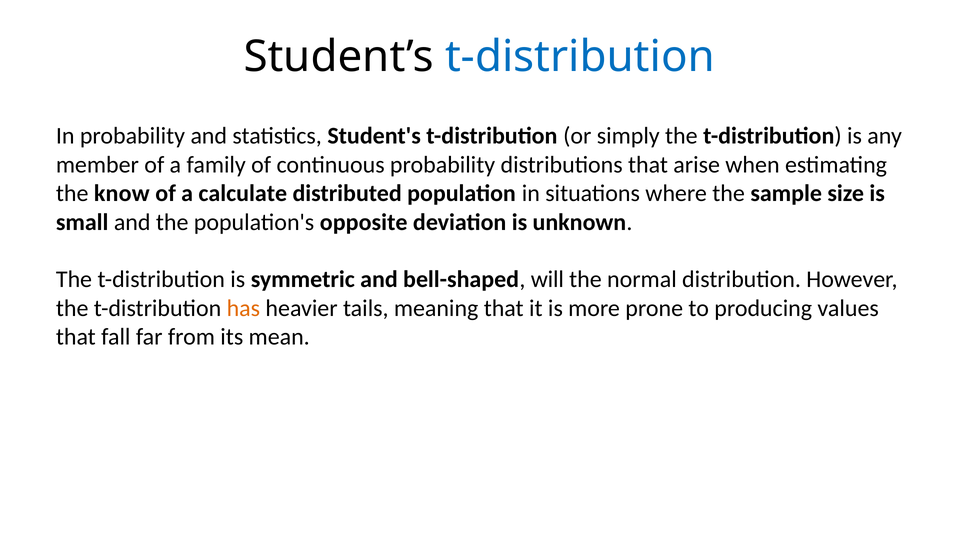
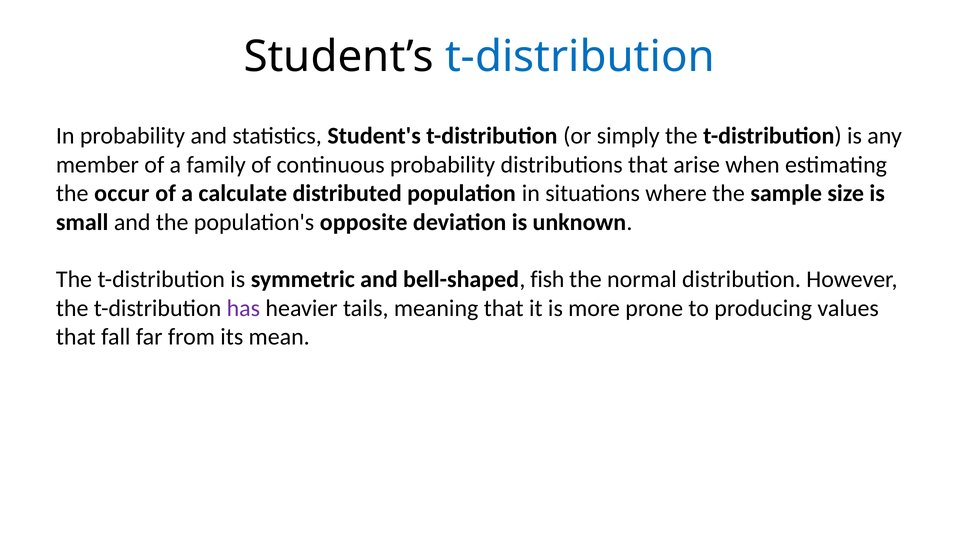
know: know -> occur
will: will -> fish
has colour: orange -> purple
